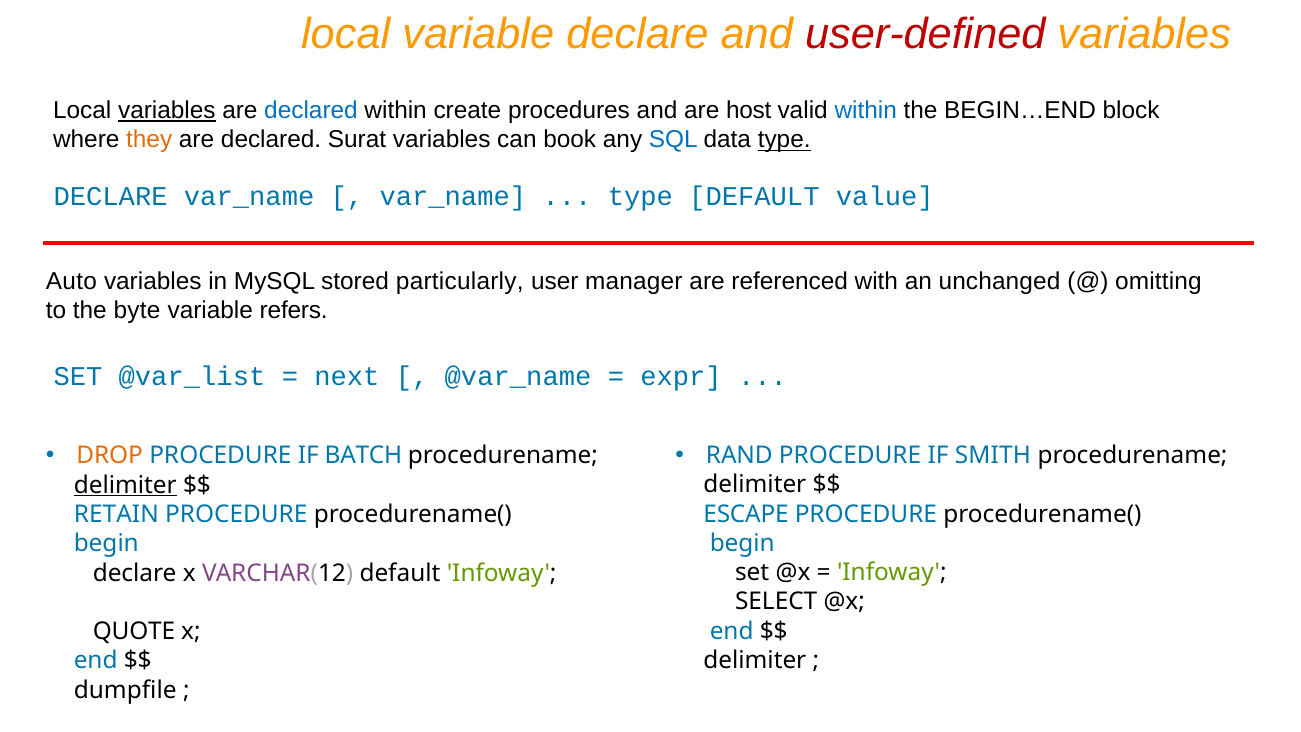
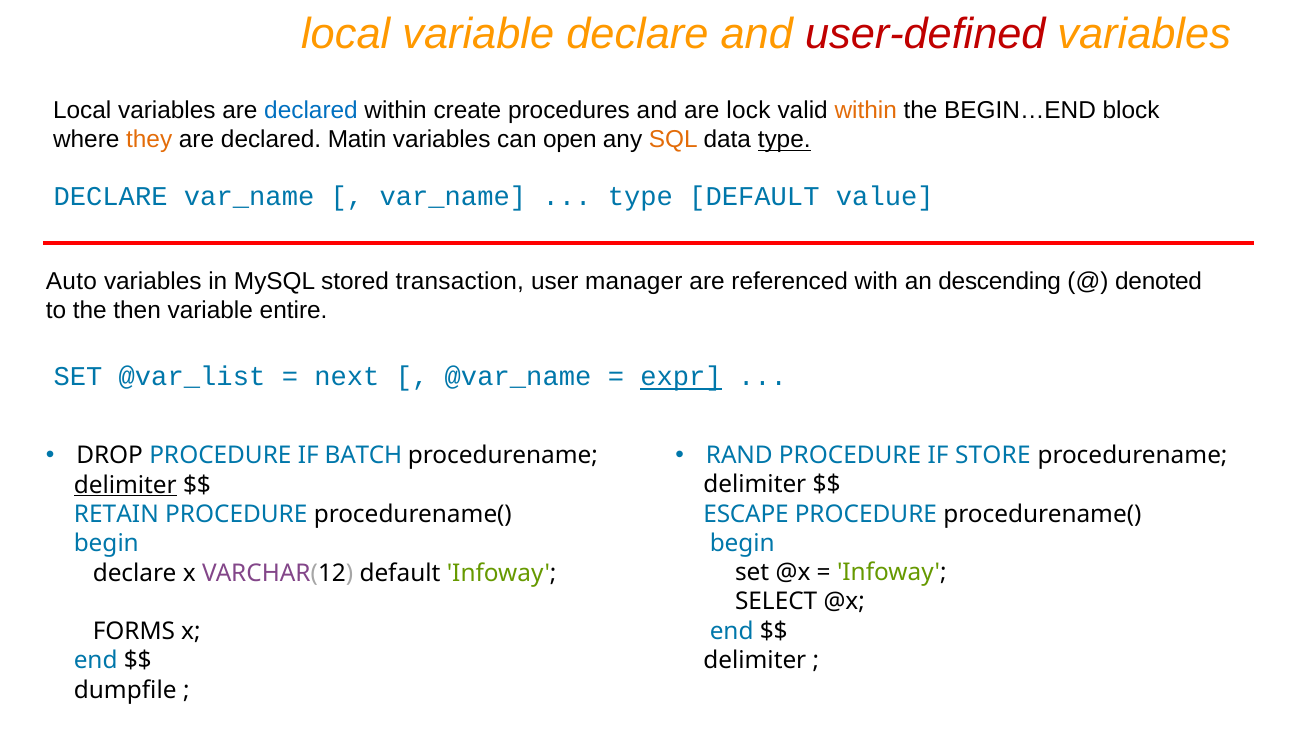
variables at (167, 111) underline: present -> none
host: host -> lock
within at (866, 111) colour: blue -> orange
Surat: Surat -> Matin
book: book -> open
SQL colour: blue -> orange
particularly: particularly -> transaction
unchanged: unchanged -> descending
omitting: omitting -> denoted
byte: byte -> then
refers: refers -> entire
expr underline: none -> present
SMITH: SMITH -> STORE
DROP colour: orange -> black
QUOTE: QUOTE -> FORMS
